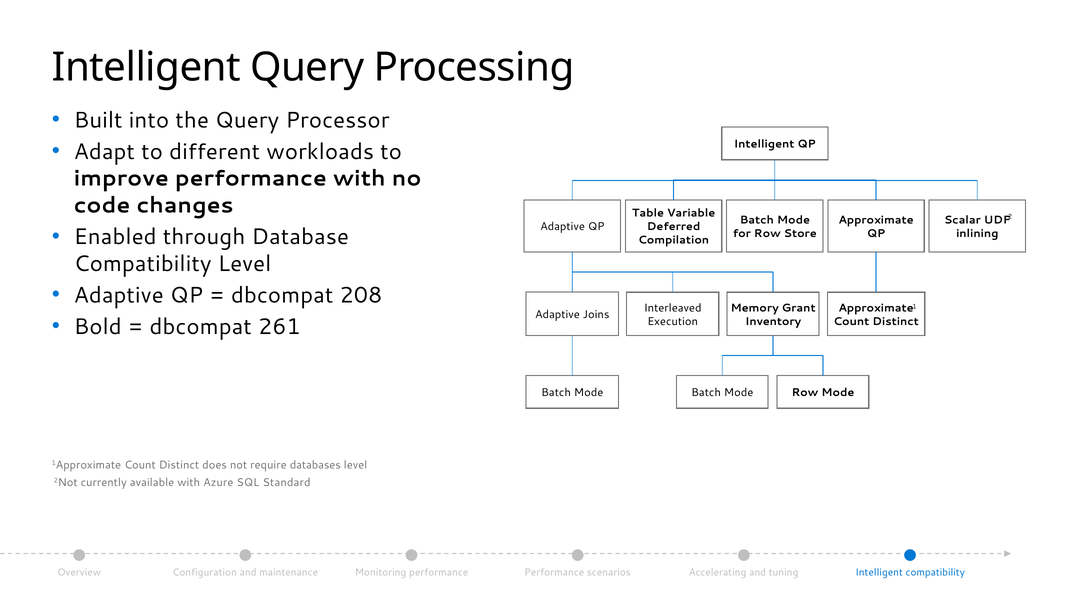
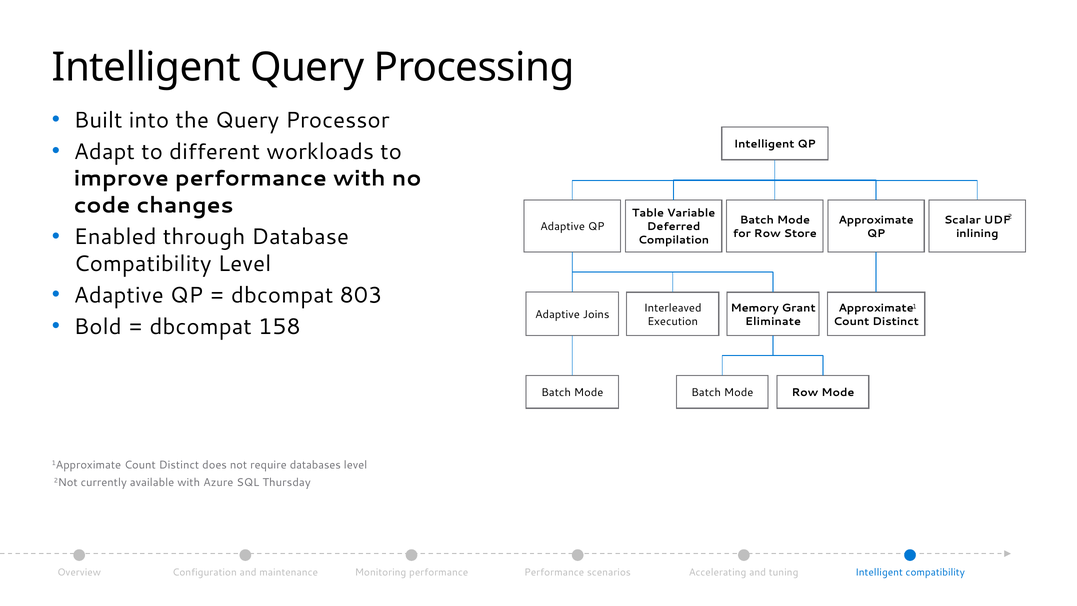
208: 208 -> 803
261: 261 -> 158
Inventory: Inventory -> Eliminate
Standard: Standard -> Thursday
